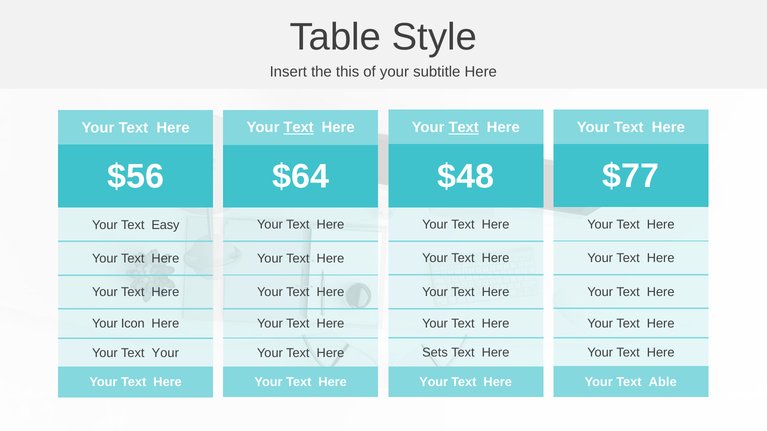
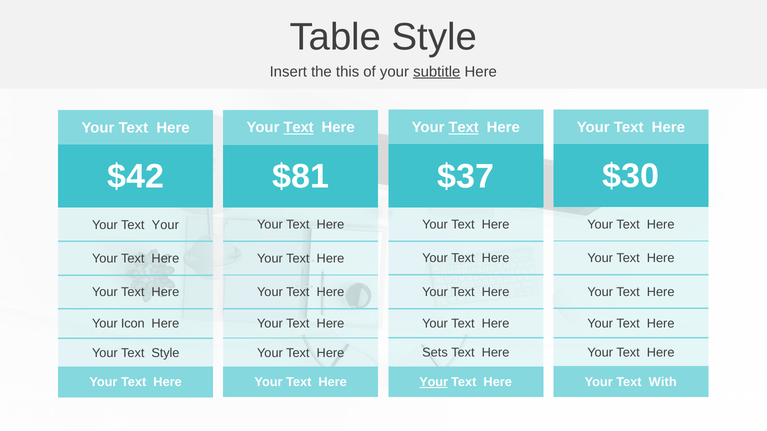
subtitle underline: none -> present
$77: $77 -> $30
$48: $48 -> $37
$64: $64 -> $81
$56: $56 -> $42
Text Easy: Easy -> Your
Text Your: Your -> Style
Able: Able -> With
Your at (434, 382) underline: none -> present
